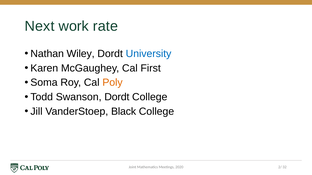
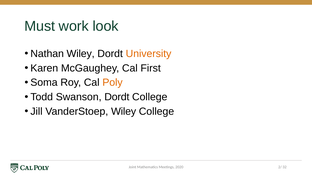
Next: Next -> Must
rate: rate -> look
University colour: blue -> orange
VanderStoep Black: Black -> Wiley
